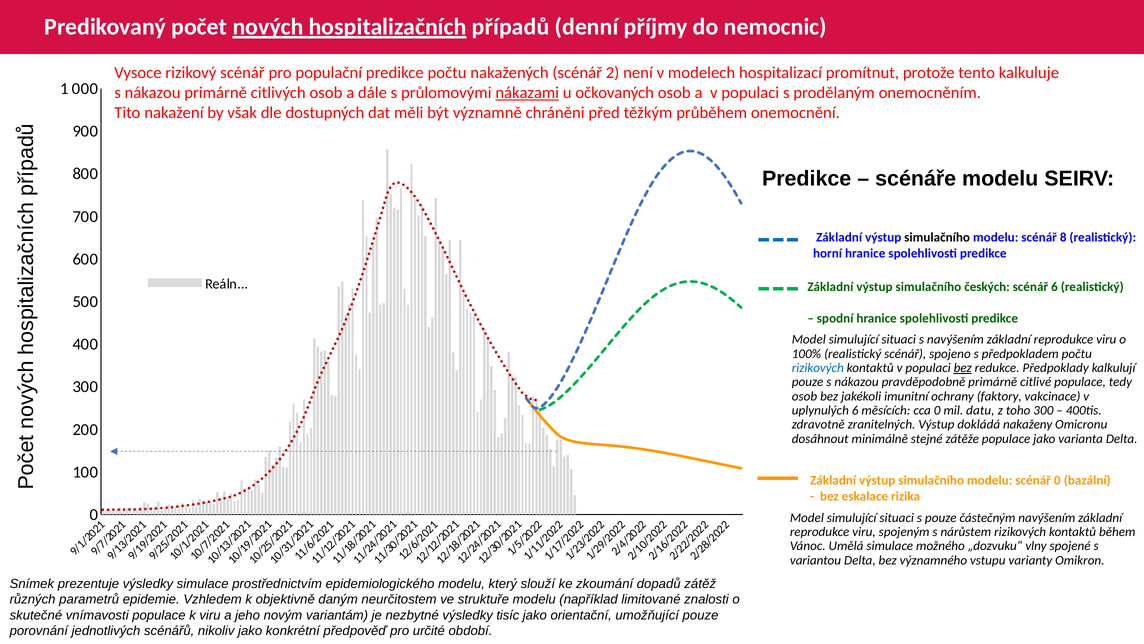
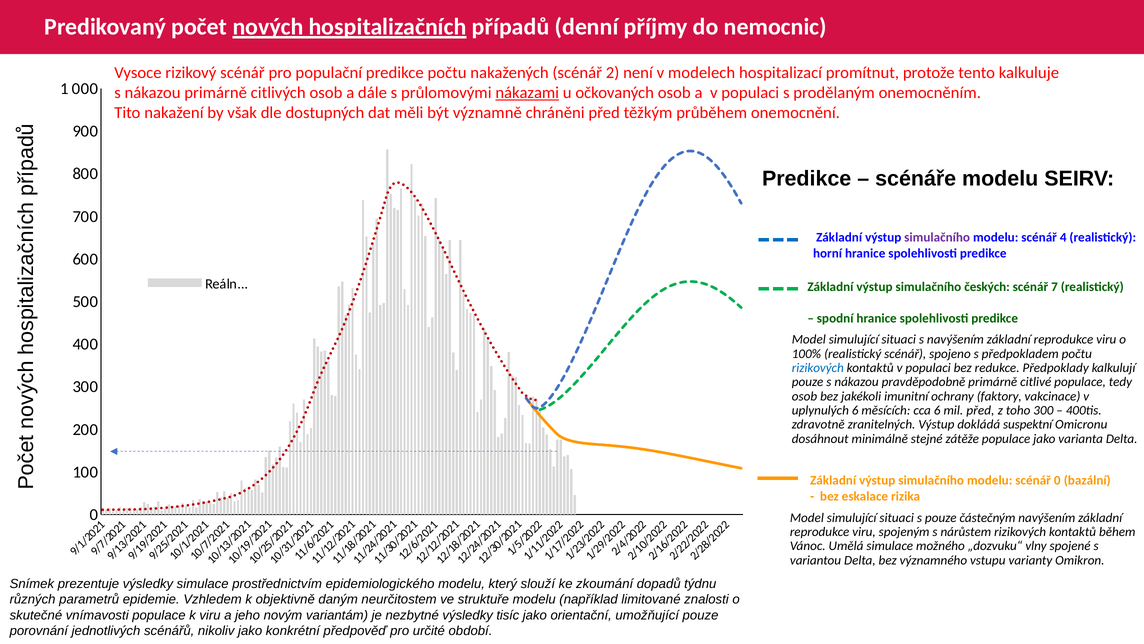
simulačního at (937, 237) colour: black -> purple
scénář 8: 8 -> 4
scénář 6: 6 -> 7
bez at (963, 368) underline: present -> none
cca 0: 0 -> 6
mil datu: datu -> před
nakaženy: nakaženy -> suspektní
zátěž: zátěž -> týdnu
